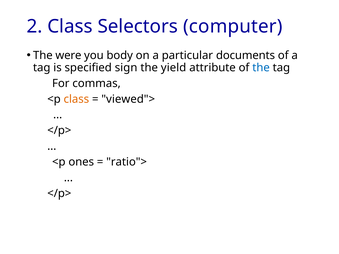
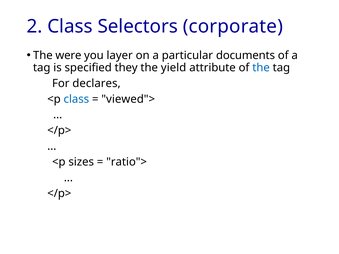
computer: computer -> corporate
body: body -> layer
sign: sign -> they
commas: commas -> declares
class at (76, 99) colour: orange -> blue
ones: ones -> sizes
